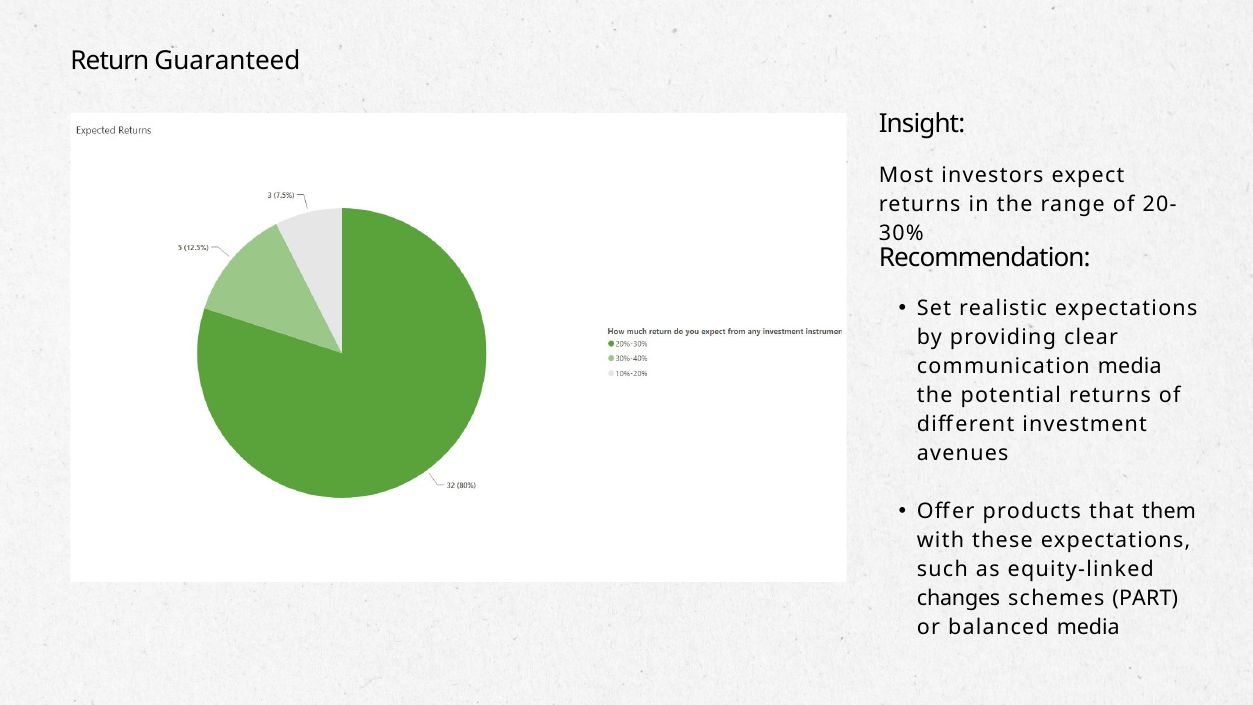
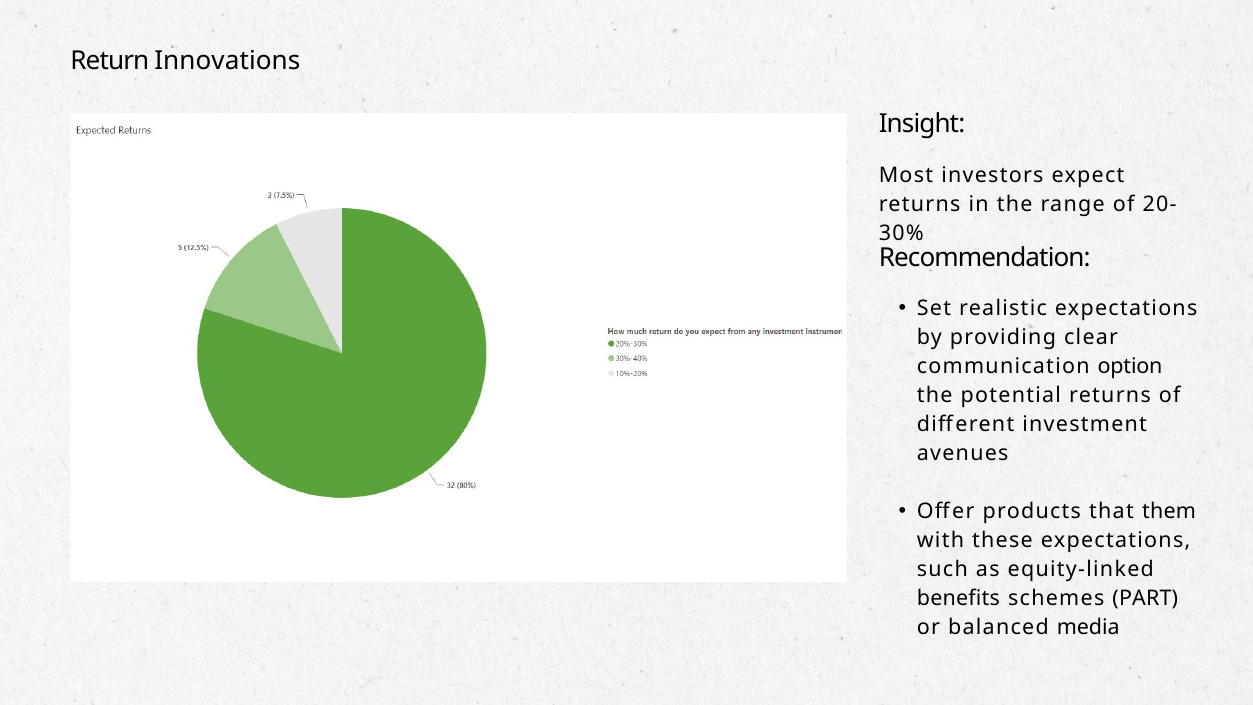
Guaranteed: Guaranteed -> Innovations
communication media: media -> option
changes: changes -> benefits
